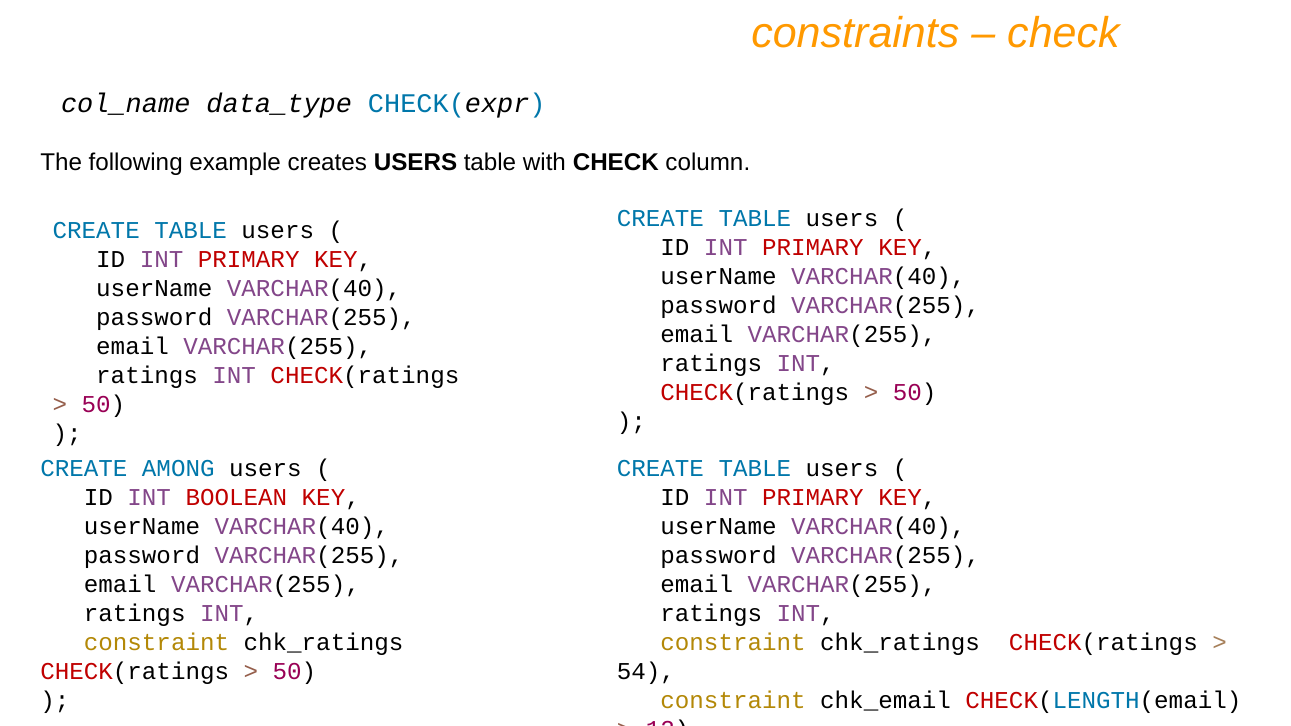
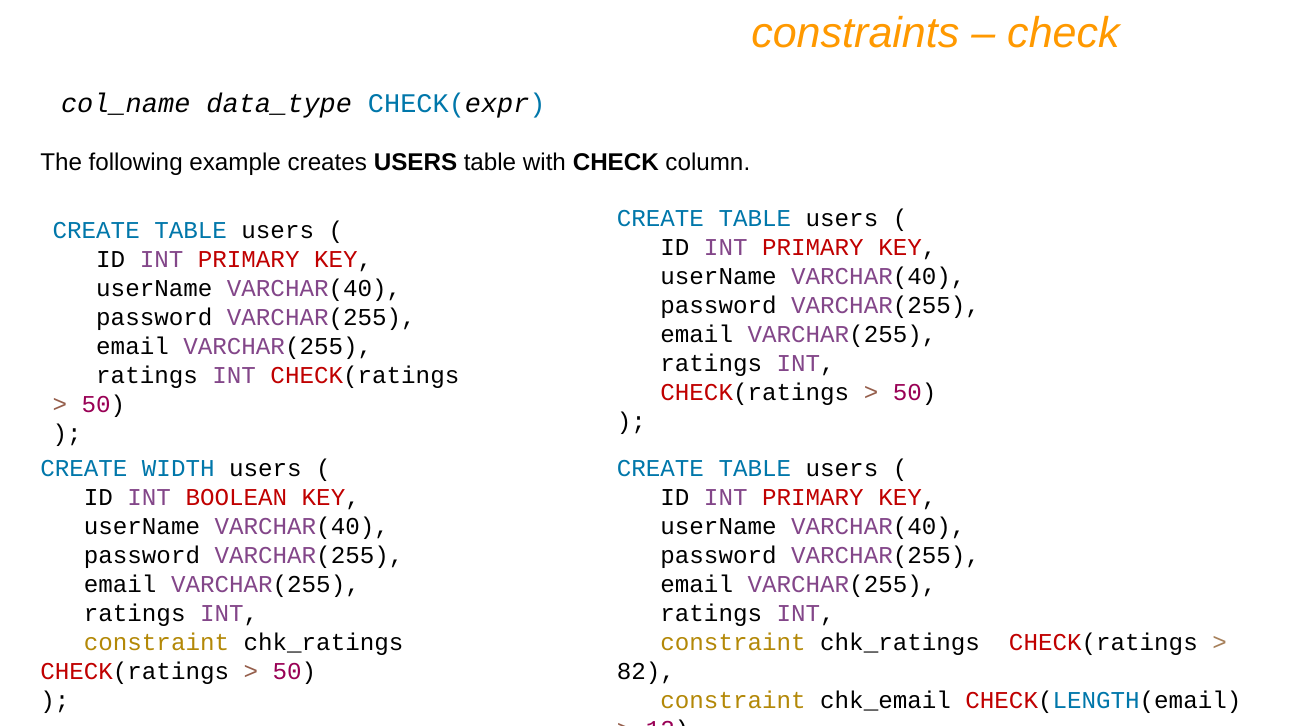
AMONG: AMONG -> WIDTH
54: 54 -> 82
